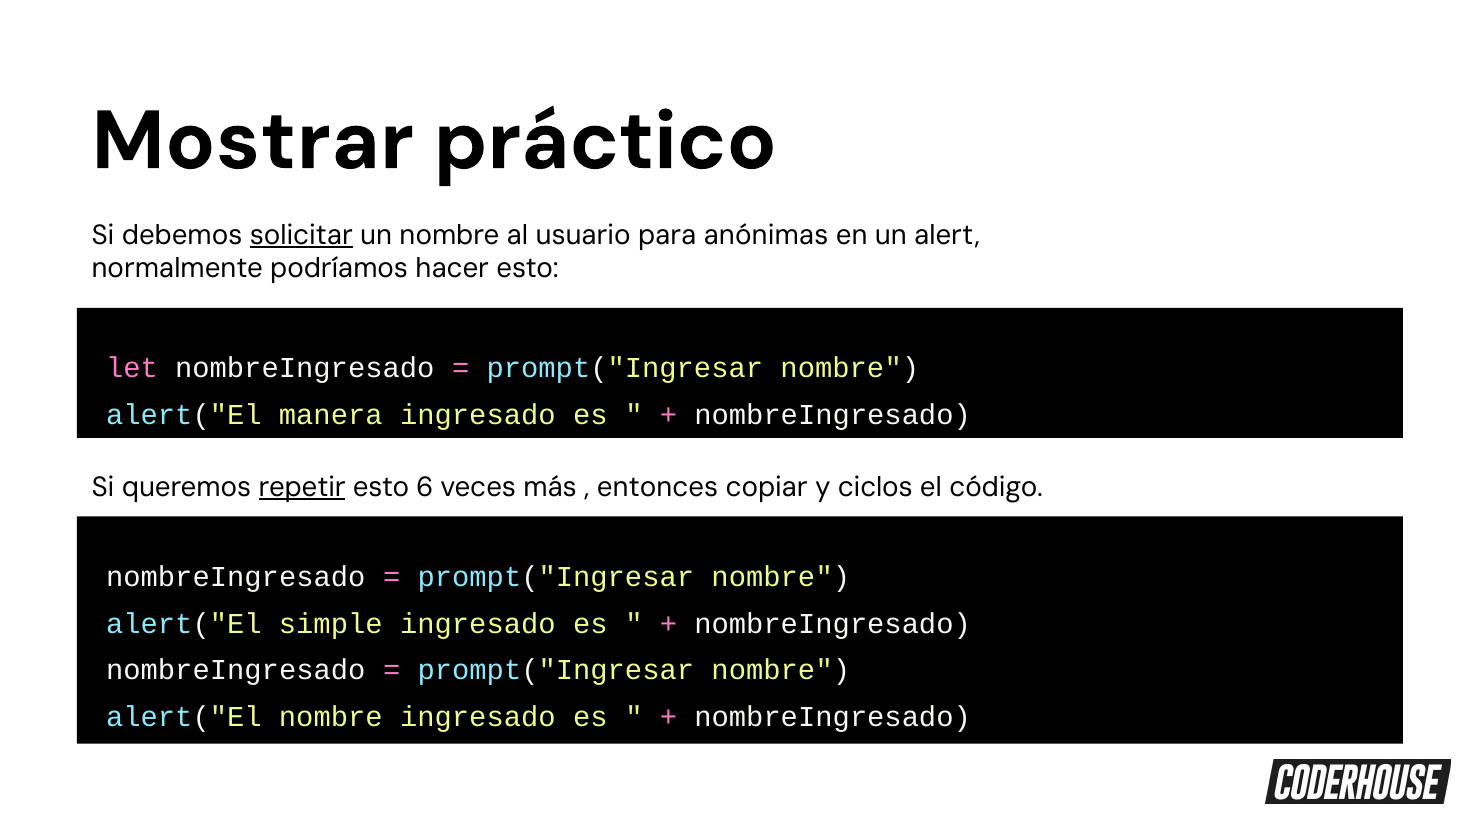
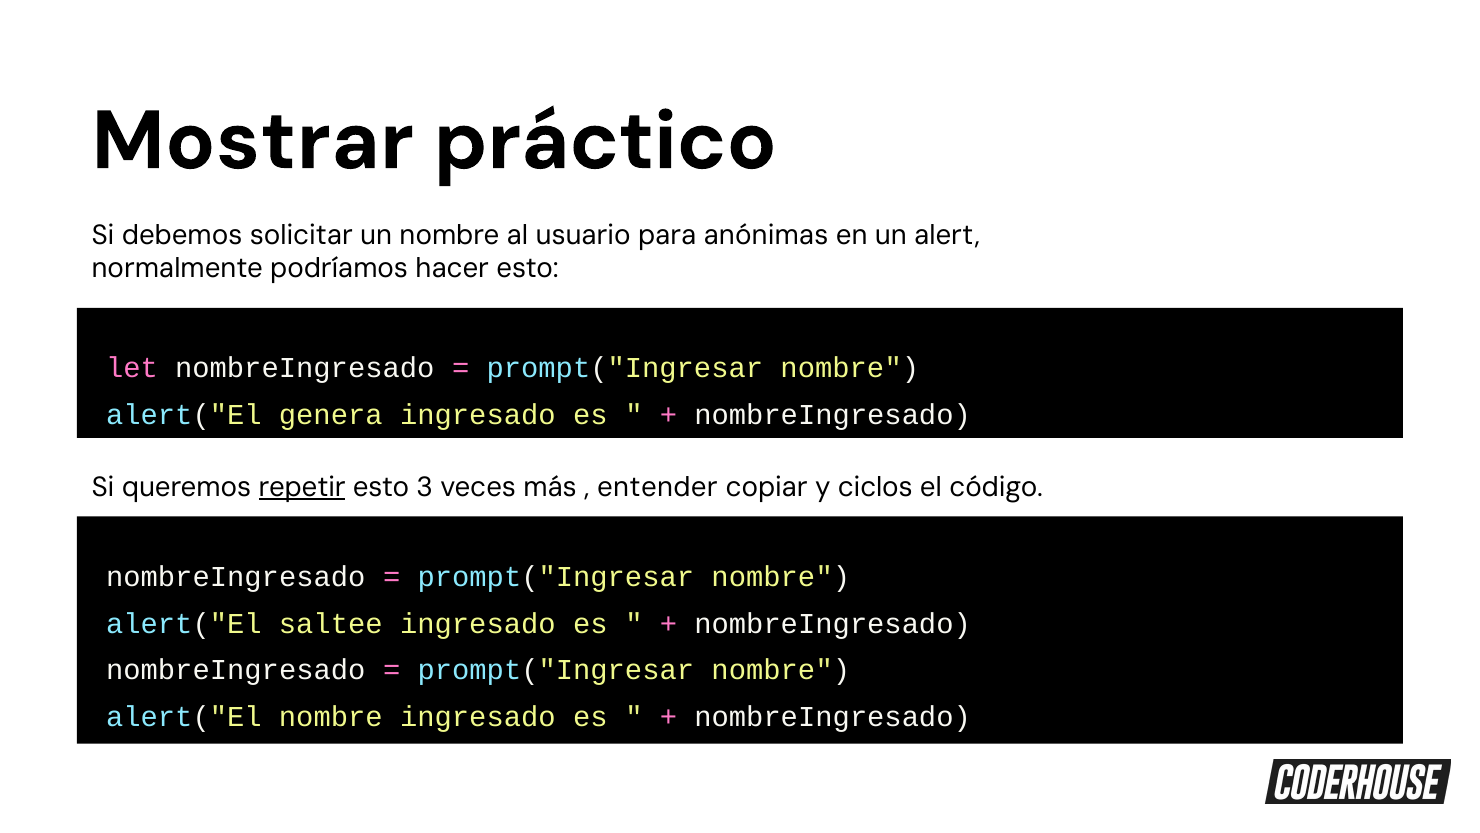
solicitar underline: present -> none
manera: manera -> genera
6: 6 -> 3
entonces: entonces -> entender
simple: simple -> saltee
